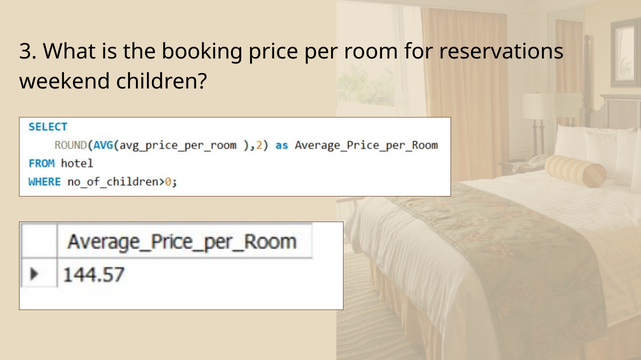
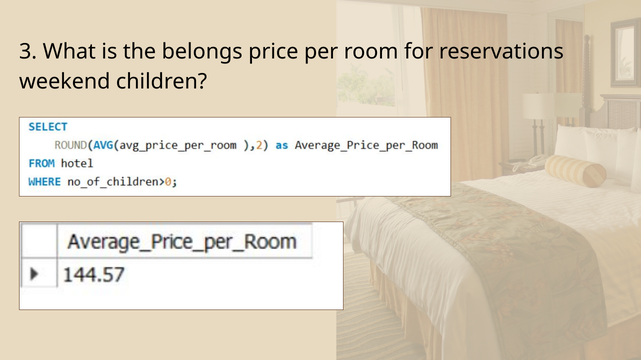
booking: booking -> belongs
